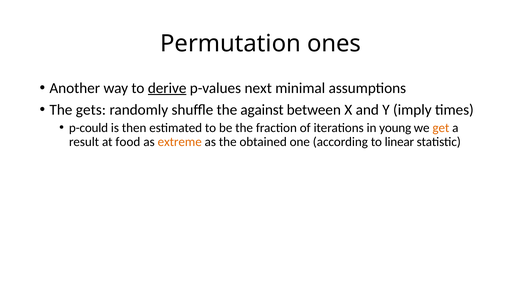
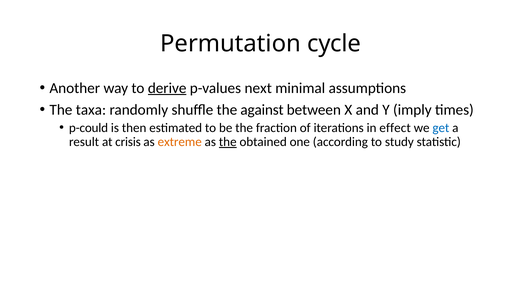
ones: ones -> cycle
gets: gets -> taxa
young: young -> effect
get colour: orange -> blue
food: food -> crisis
the at (228, 142) underline: none -> present
linear: linear -> study
